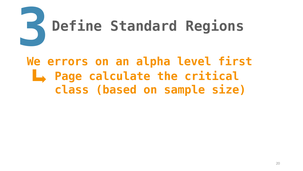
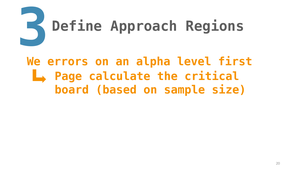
Standard: Standard -> Approach
class: class -> board
